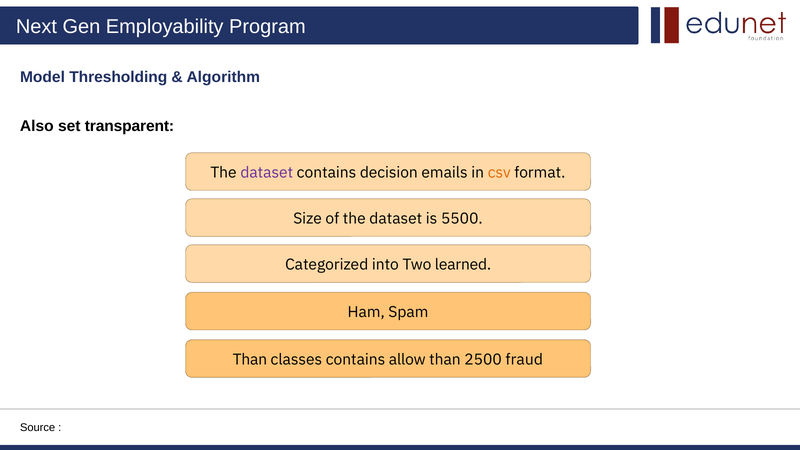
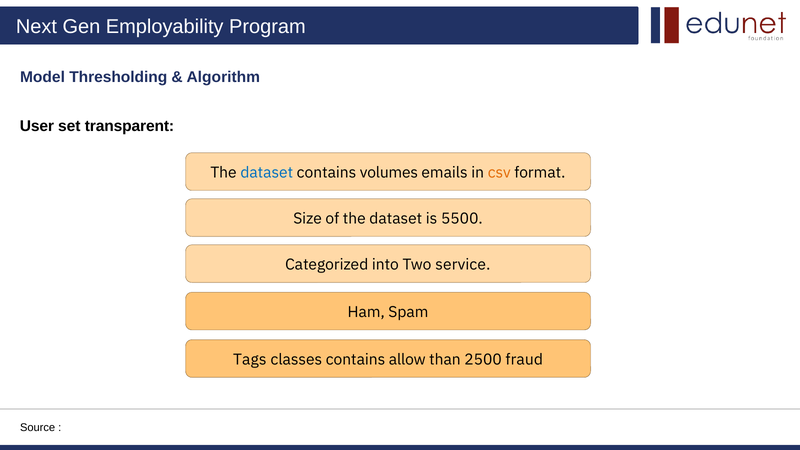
Also: Also -> User
dataset at (267, 173) colour: purple -> blue
decision: decision -> volumes
learned: learned -> service
Than at (250, 360): Than -> Tags
